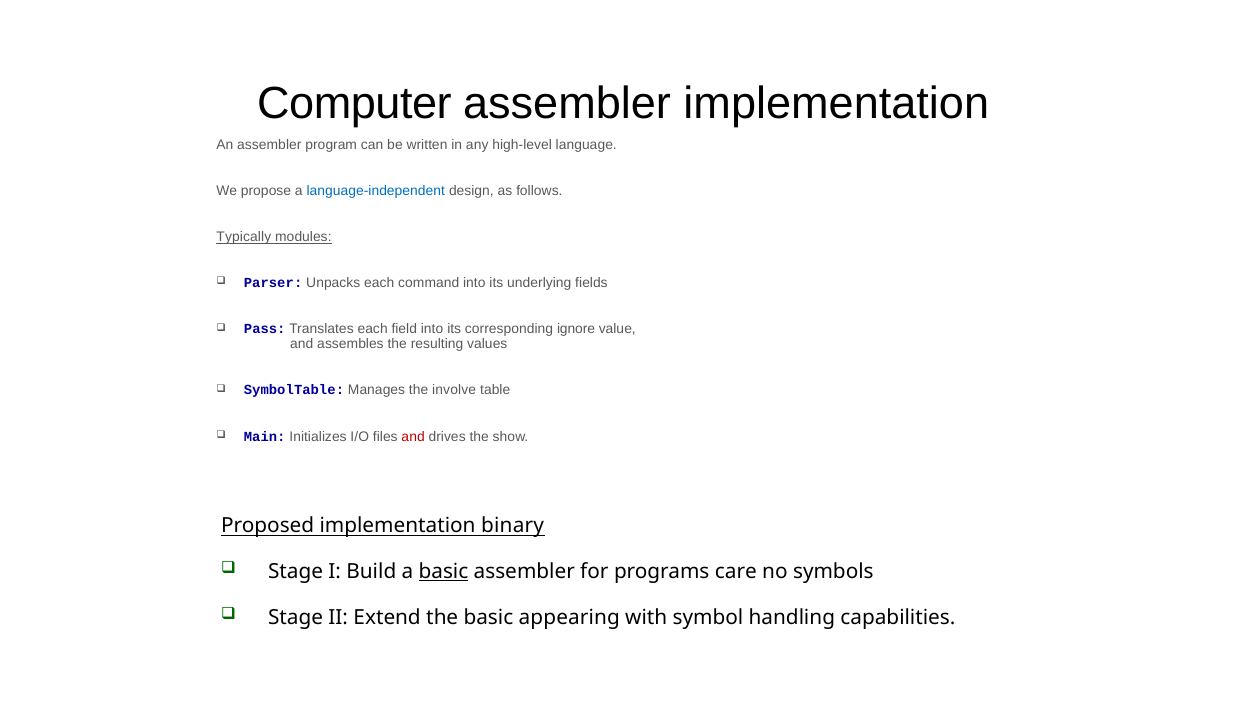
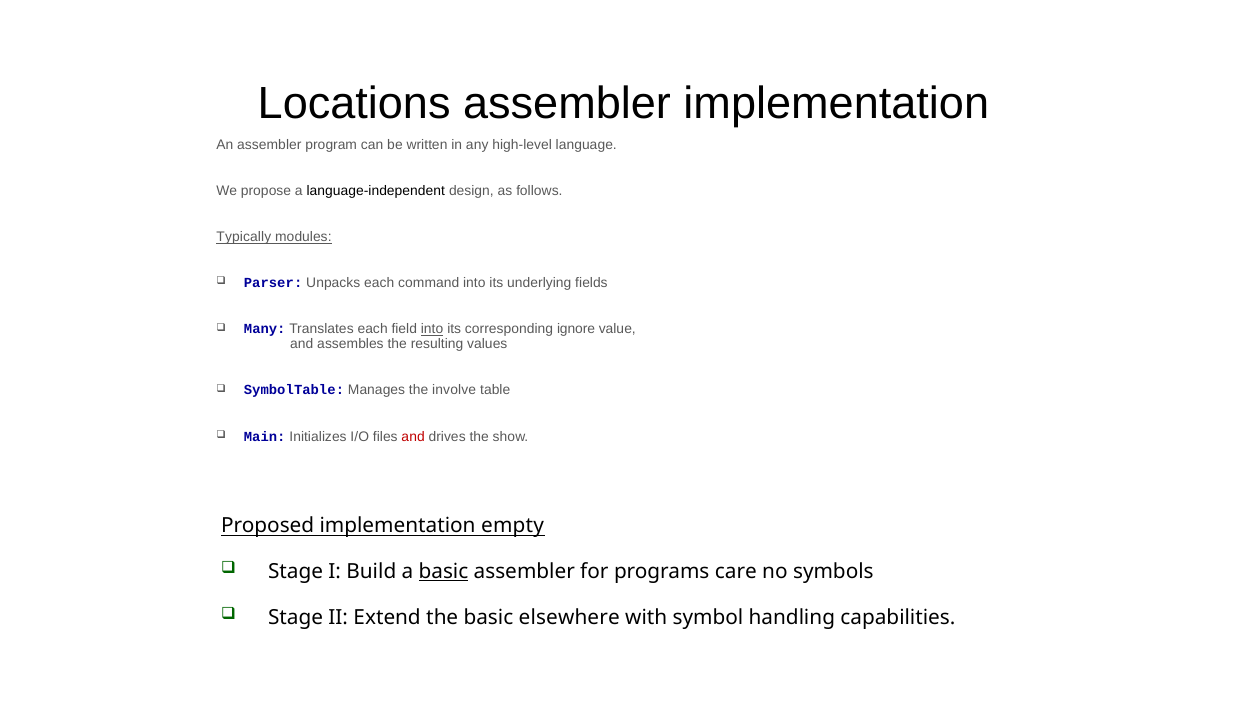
Computer: Computer -> Locations
language-independent colour: blue -> black
Pass: Pass -> Many
into at (432, 329) underline: none -> present
binary: binary -> empty
appearing: appearing -> elsewhere
